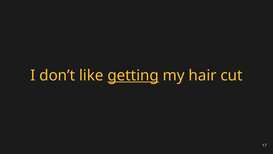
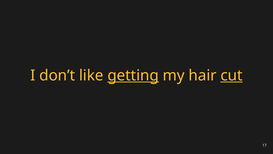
cut underline: none -> present
